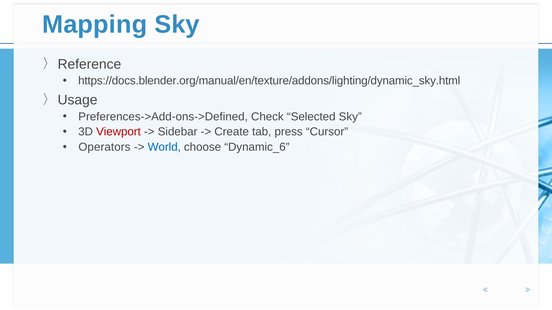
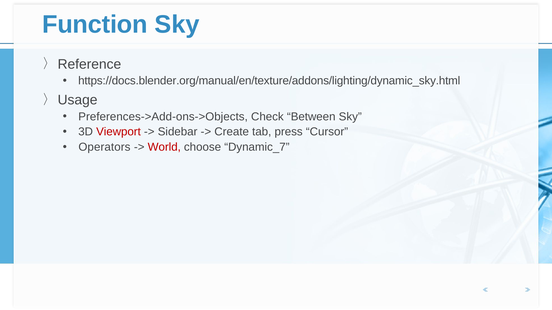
Mapping: Mapping -> Function
Preferences->Add-ons->Defined: Preferences->Add-ons->Defined -> Preferences->Add-ons->Objects
Selected: Selected -> Between
World colour: blue -> red
Dynamic_6: Dynamic_6 -> Dynamic_7
